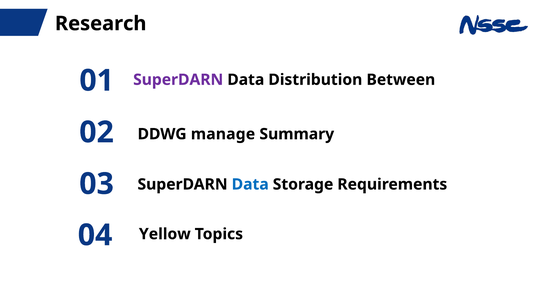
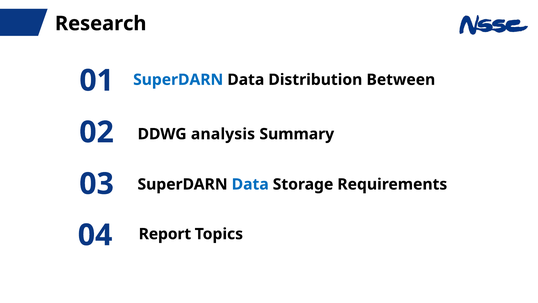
SuperDARN at (178, 80) colour: purple -> blue
manage: manage -> analysis
Yellow: Yellow -> Report
